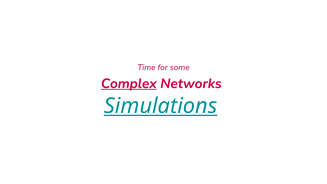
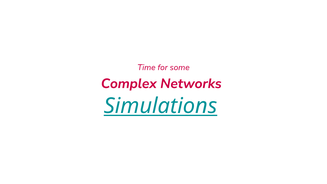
Complex underline: present -> none
